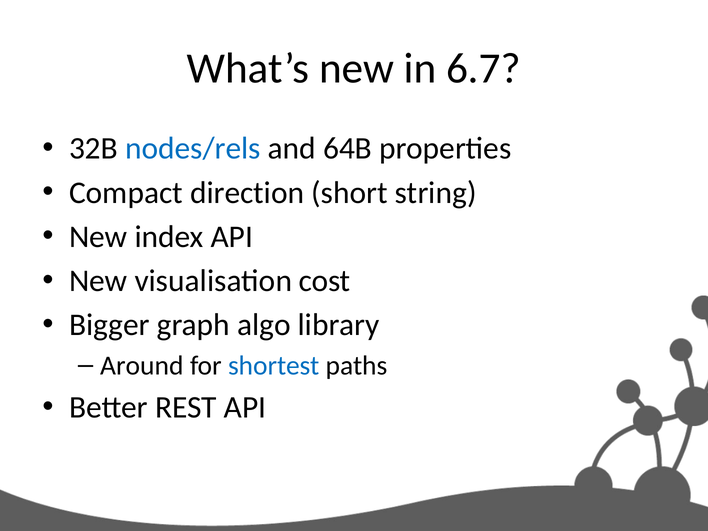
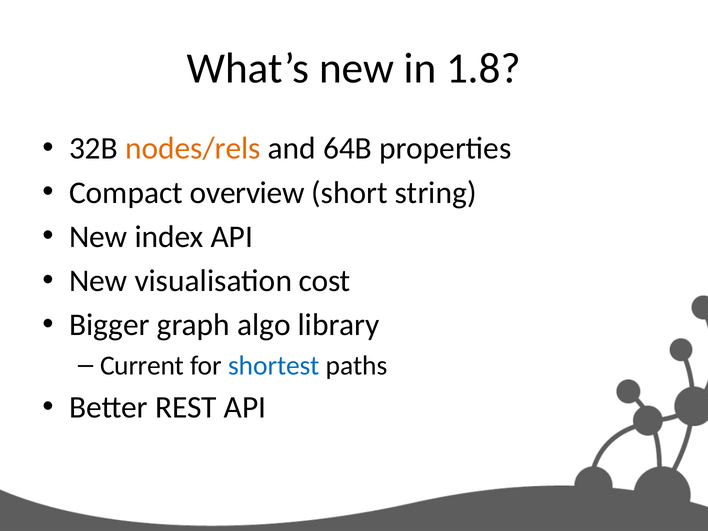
6.7: 6.7 -> 1.8
nodes/rels colour: blue -> orange
direction: direction -> overview
Around: Around -> Current
